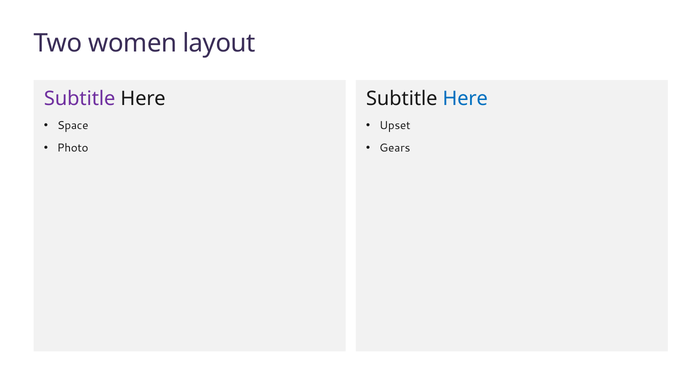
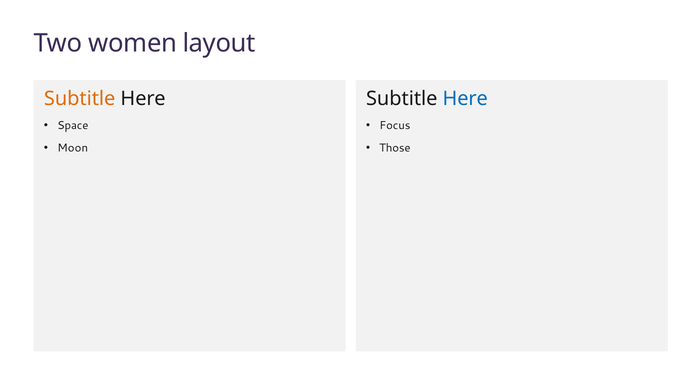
Subtitle at (80, 99) colour: purple -> orange
Upset: Upset -> Focus
Photo: Photo -> Moon
Gears: Gears -> Those
